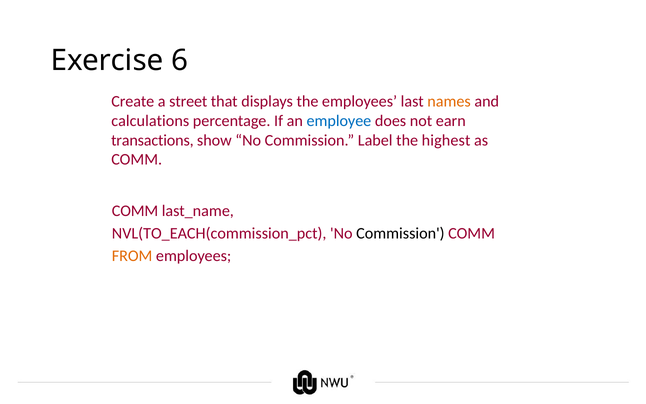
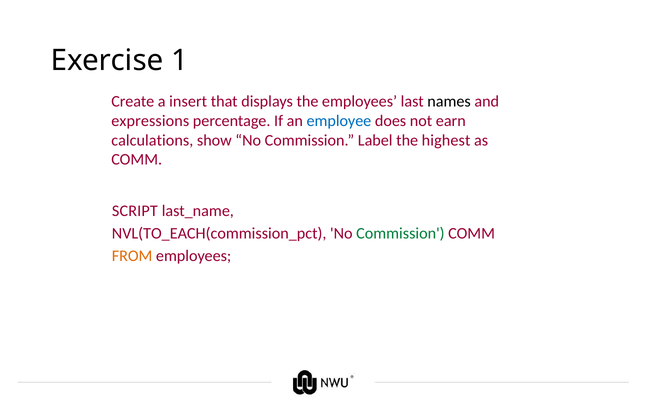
6: 6 -> 1
street: street -> insert
names colour: orange -> black
calculations: calculations -> expressions
transactions: transactions -> calculations
COMM at (135, 211): COMM -> SCRIPT
Commission at (400, 233) colour: black -> green
